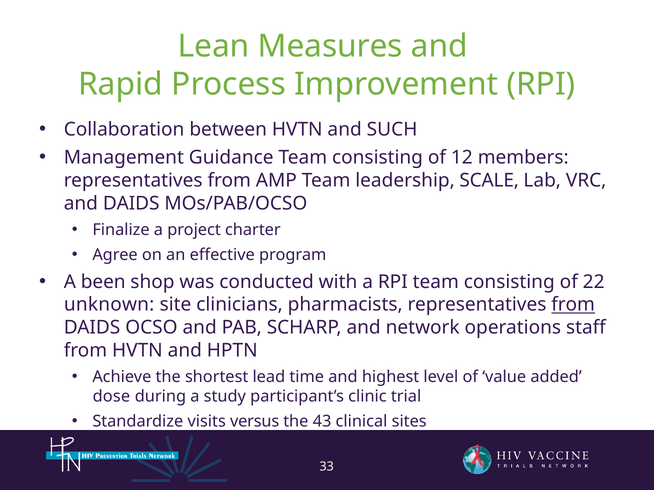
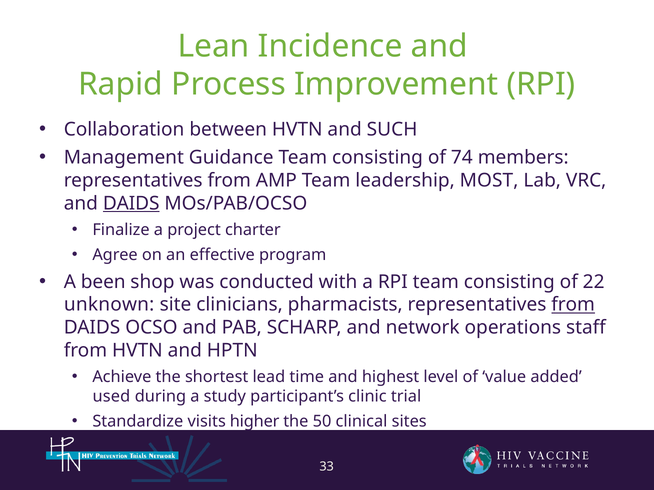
Measures: Measures -> Incidence
12: 12 -> 74
SCALE: SCALE -> MOST
DAIDS at (131, 204) underline: none -> present
dose: dose -> used
versus: versus -> higher
43: 43 -> 50
